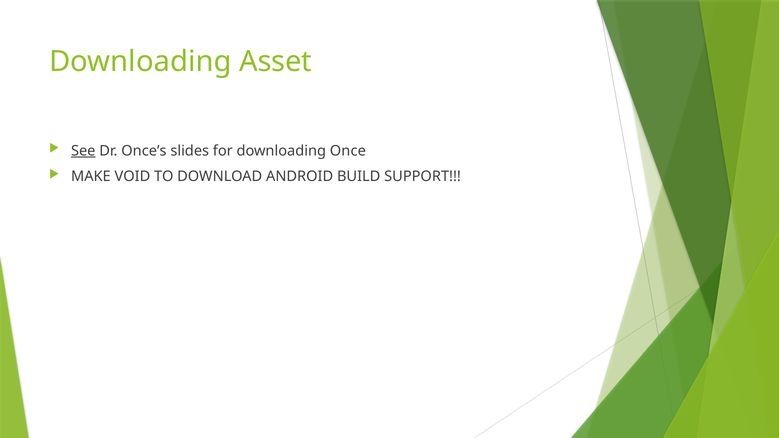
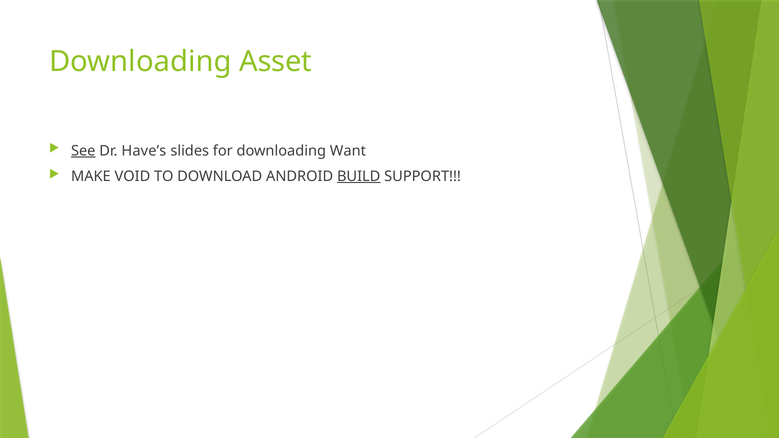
Once’s: Once’s -> Have’s
Once: Once -> Want
BUILD underline: none -> present
